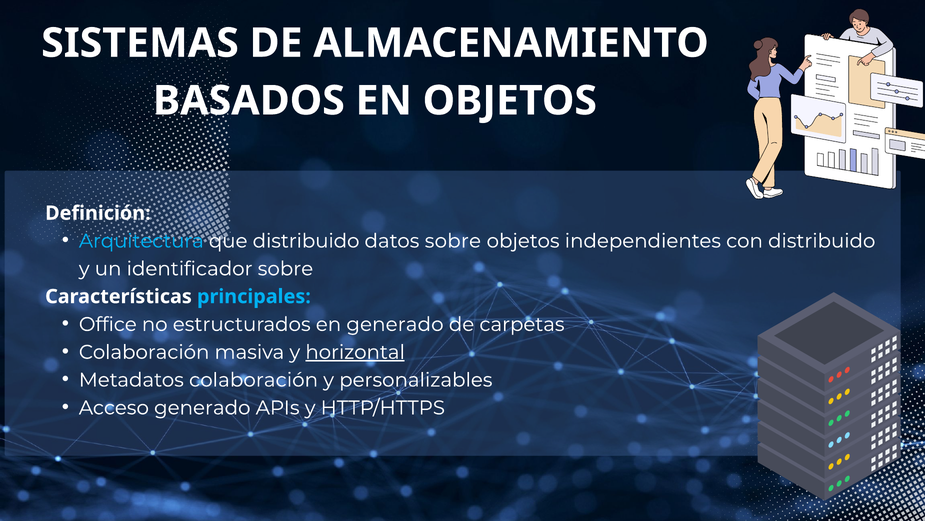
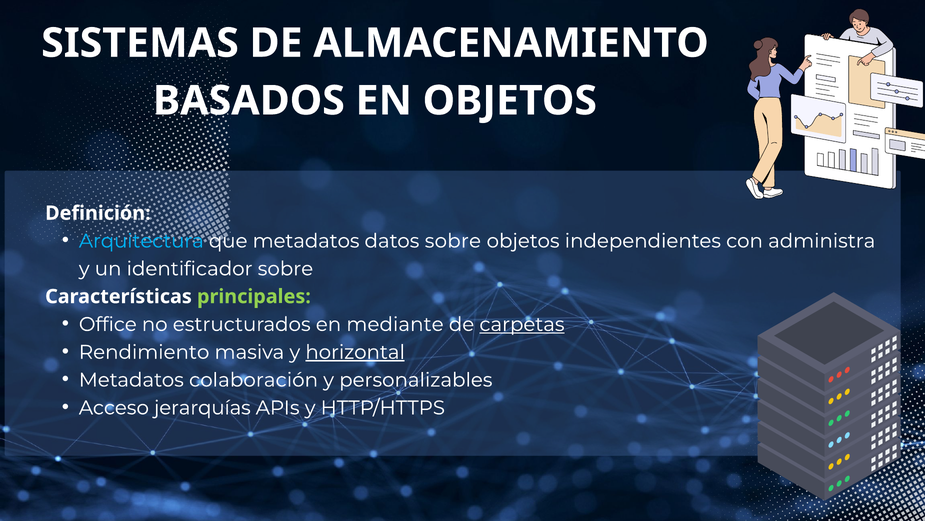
que distribuido: distribuido -> metadatos
con distribuido: distribuido -> administra
principales colour: light blue -> light green
en generado: generado -> mediante
carpetas underline: none -> present
Colaboración at (144, 352): Colaboración -> Rendimiento
Acceso generado: generado -> jerarquías
